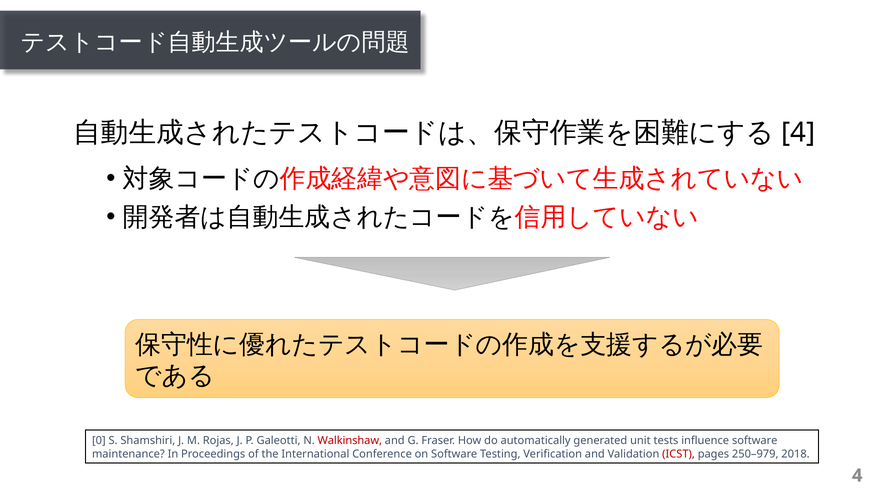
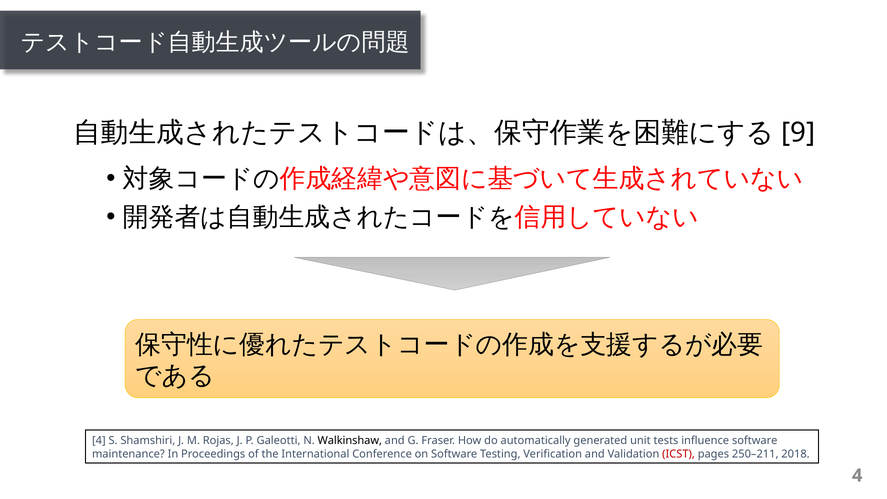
4 at (798, 133): 4 -> 9
0 at (99, 441): 0 -> 4
Walkinshaw colour: red -> black
250–979: 250–979 -> 250–211
